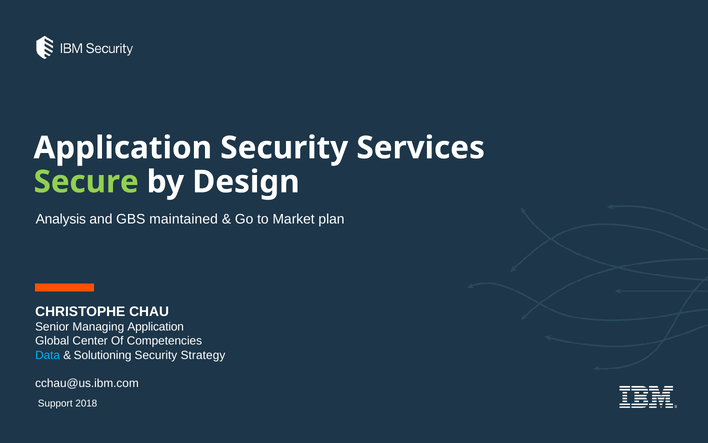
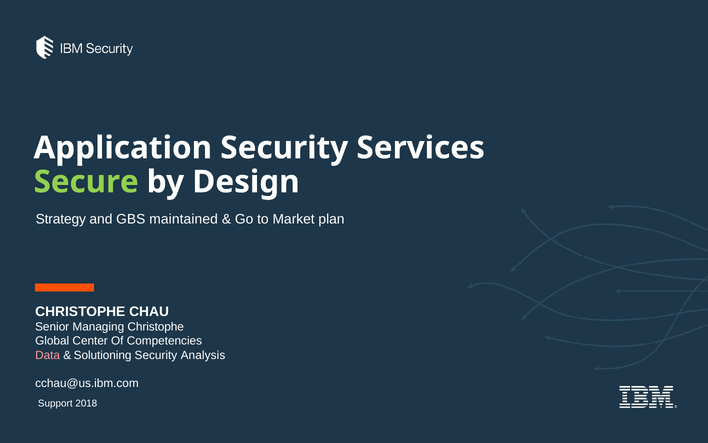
Analysis: Analysis -> Strategy
Managing Application: Application -> Christophe
Data colour: light blue -> pink
Strategy: Strategy -> Analysis
